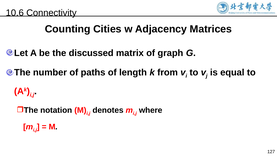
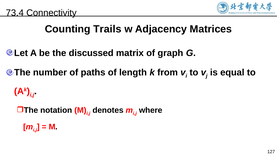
10.6: 10.6 -> 73.4
Cities: Cities -> Trails
